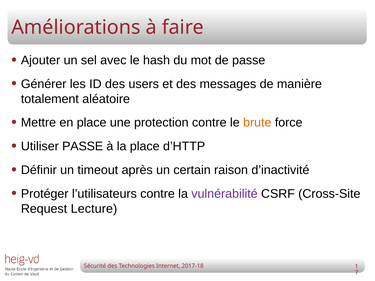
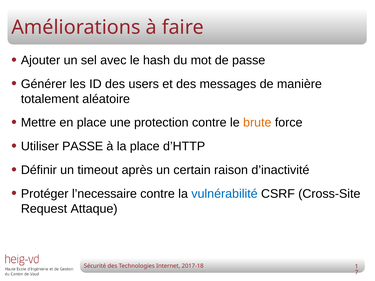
l’utilisateurs: l’utilisateurs -> l’necessaire
vulnérabilité colour: purple -> blue
Lecture: Lecture -> Attaque
